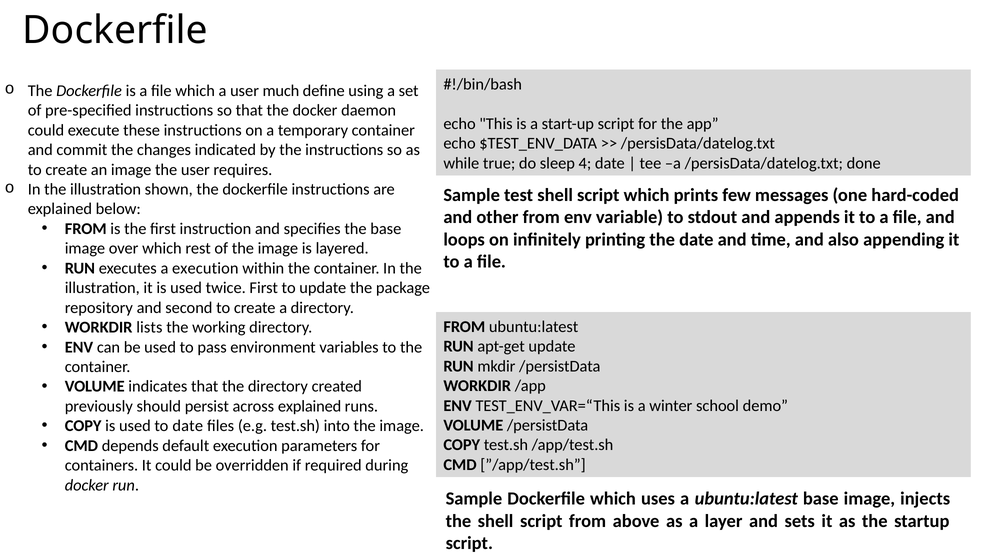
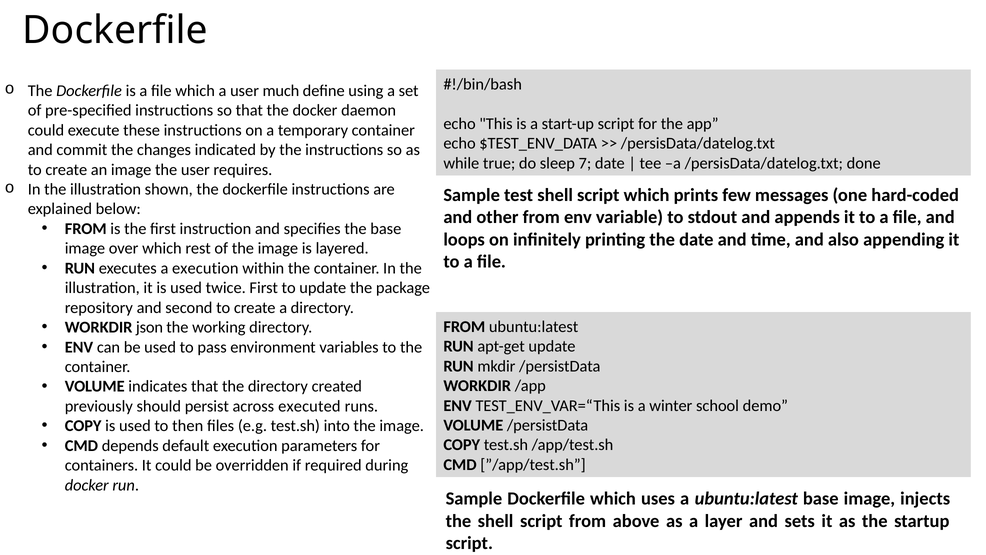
4: 4 -> 7
lists: lists -> json
across explained: explained -> executed
to date: date -> then
